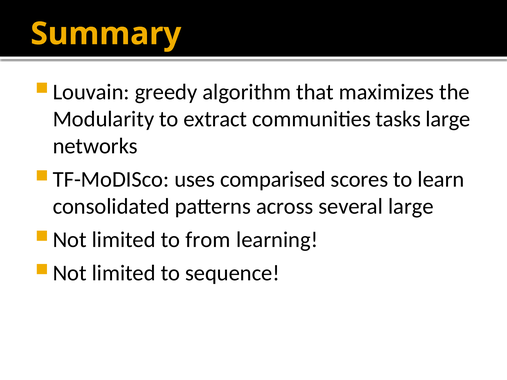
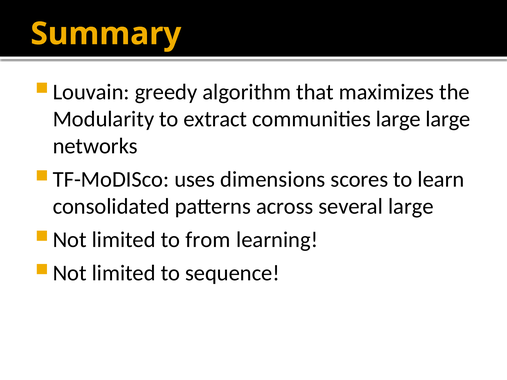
communities tasks: tasks -> large
comparised: comparised -> dimensions
